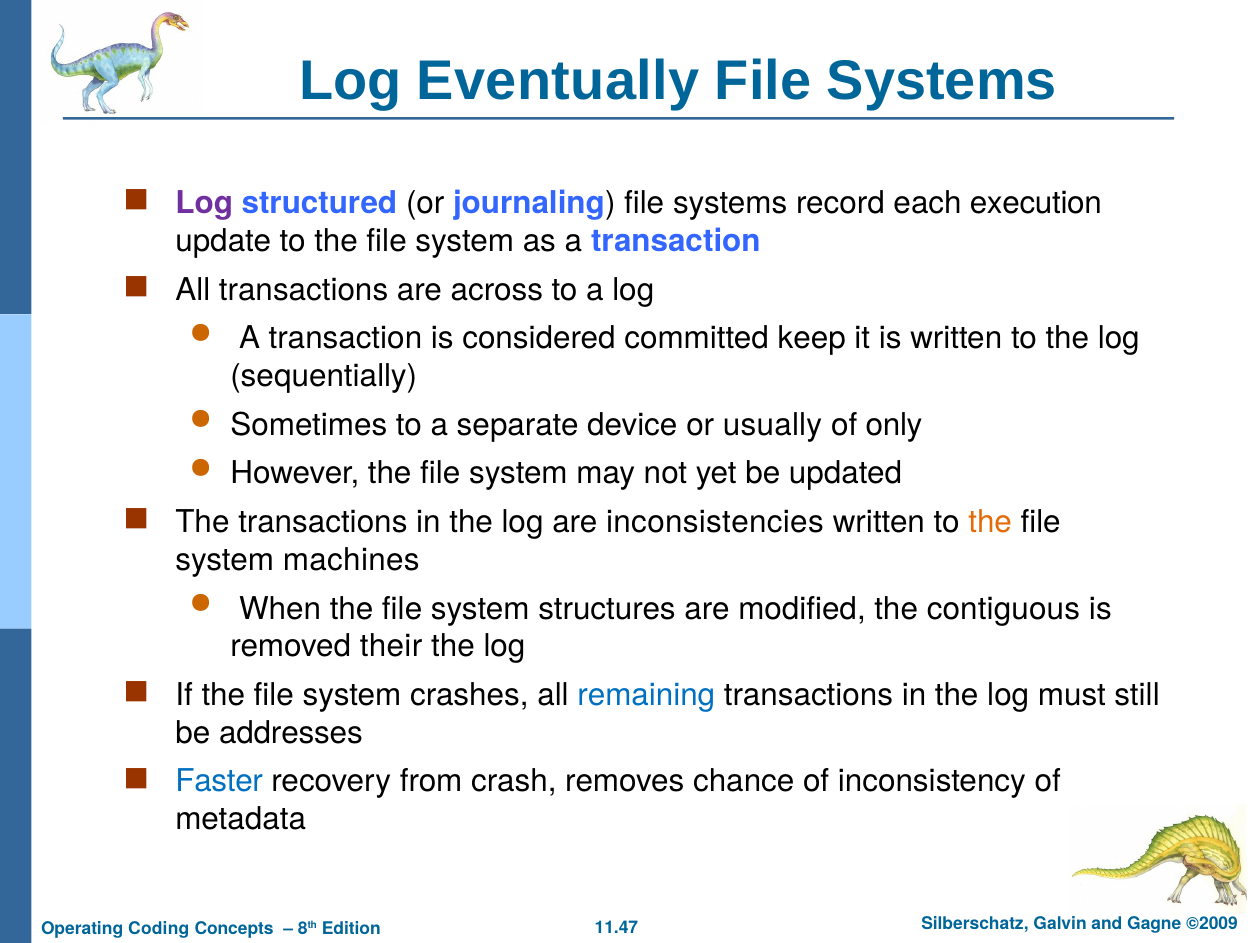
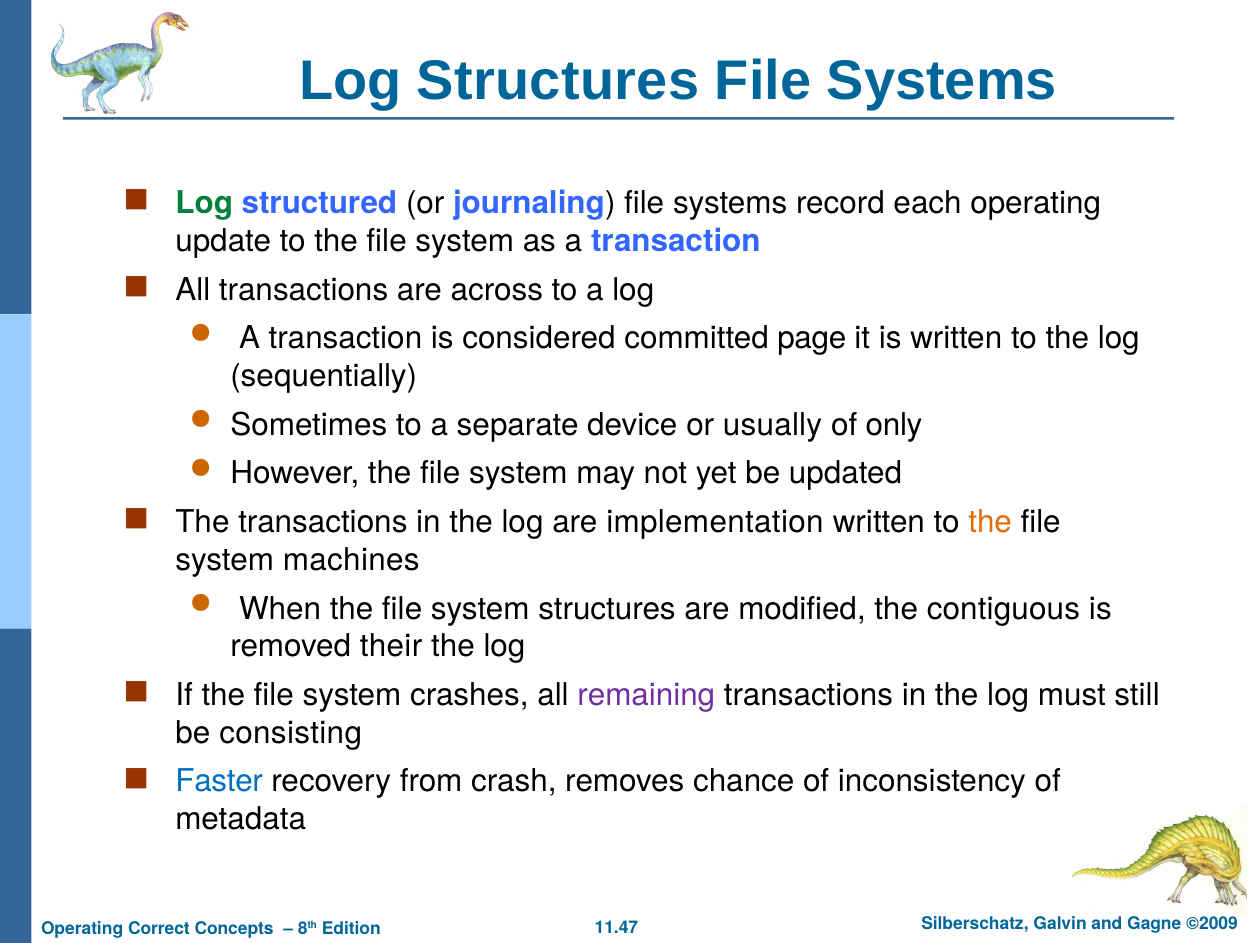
Log Eventually: Eventually -> Structures
Log at (204, 203) colour: purple -> green
each execution: execution -> operating
keep: keep -> page
inconsistencies: inconsistencies -> implementation
remaining colour: blue -> purple
addresses: addresses -> consisting
Coding: Coding -> Correct
